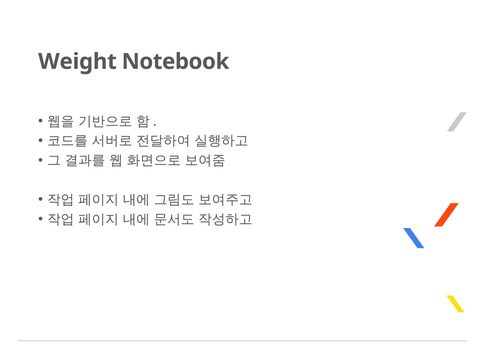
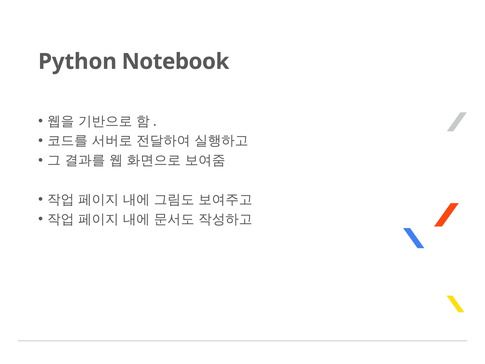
Weight: Weight -> Python
